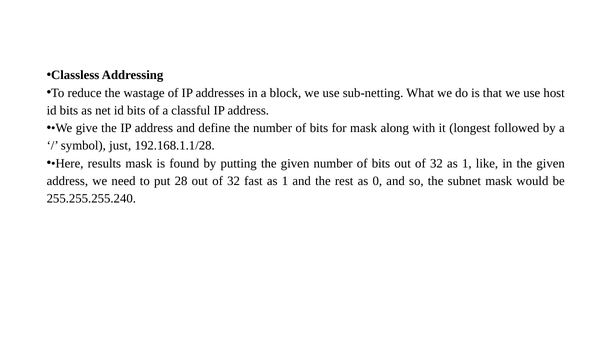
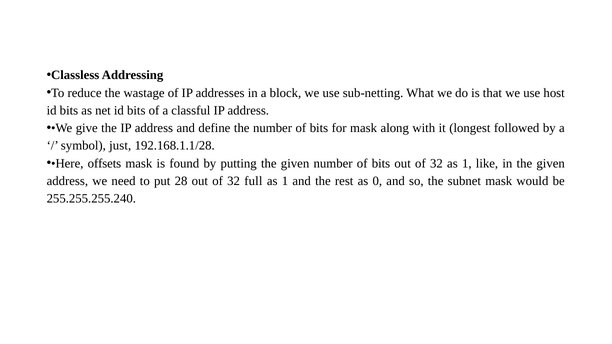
results: results -> offsets
fast: fast -> full
